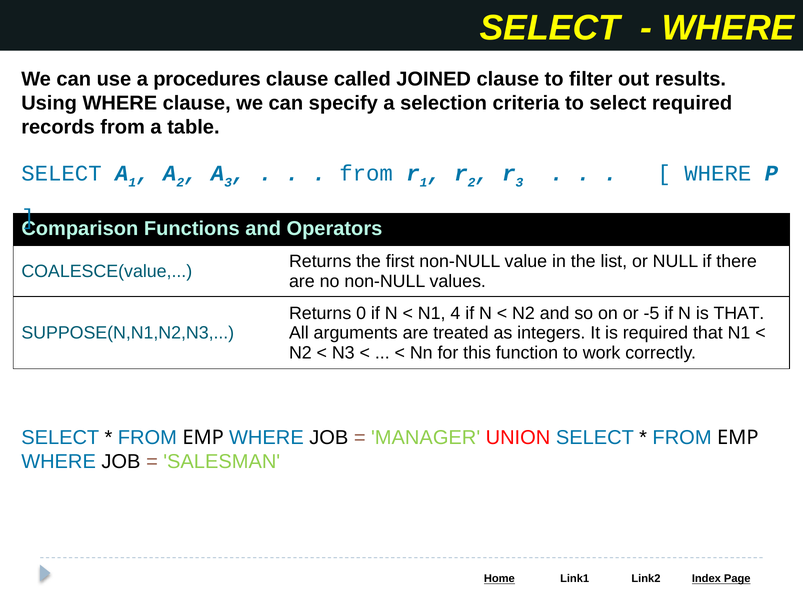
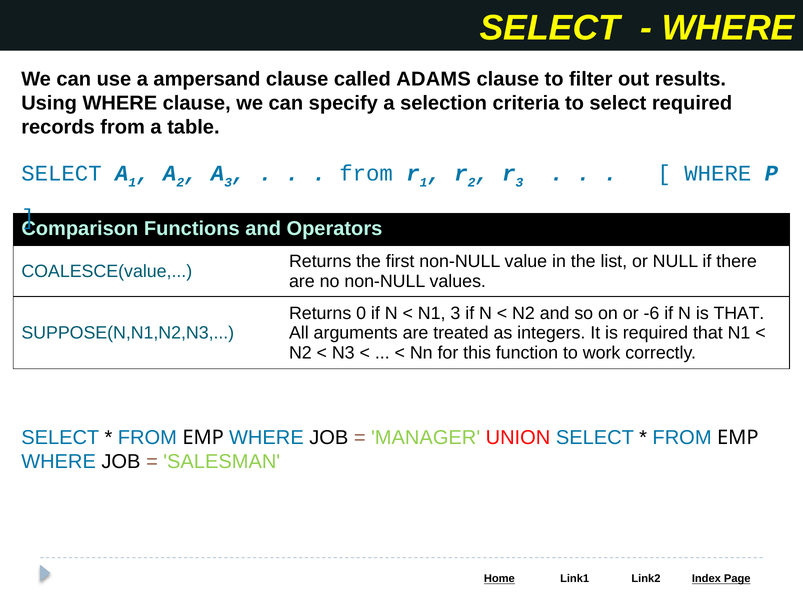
procedures: procedures -> ampersand
JOINED: JOINED -> ADAMS
N1 4: 4 -> 3
-5: -5 -> -6
